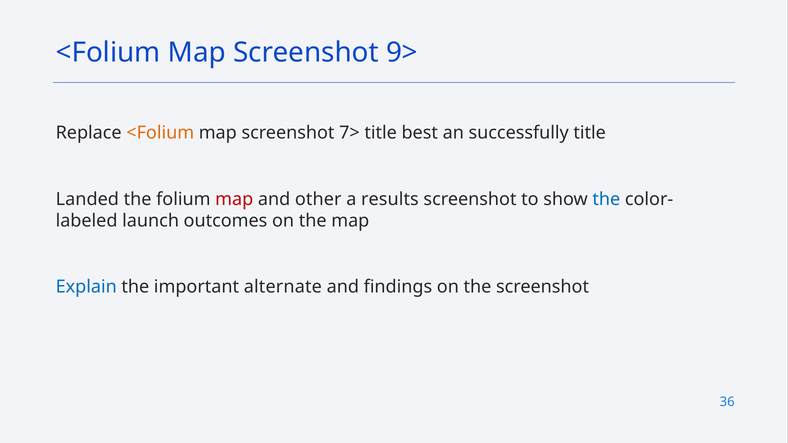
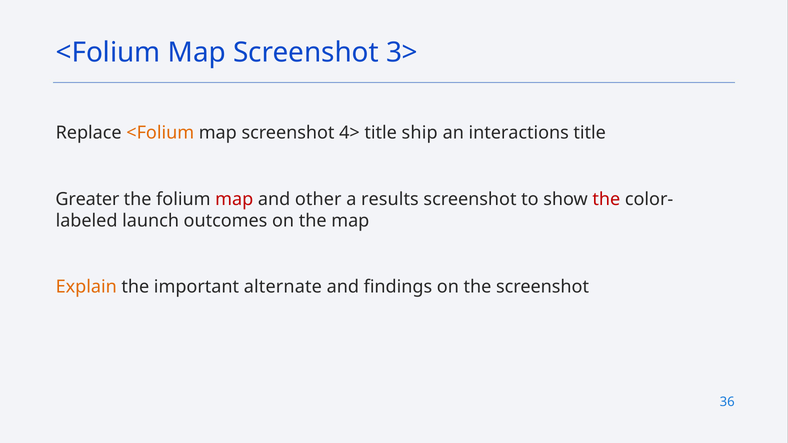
9>: 9> -> 3>
7>: 7> -> 4>
best: best -> ship
successfully: successfully -> interactions
Landed: Landed -> Greater
the at (606, 199) colour: blue -> red
Explain colour: blue -> orange
